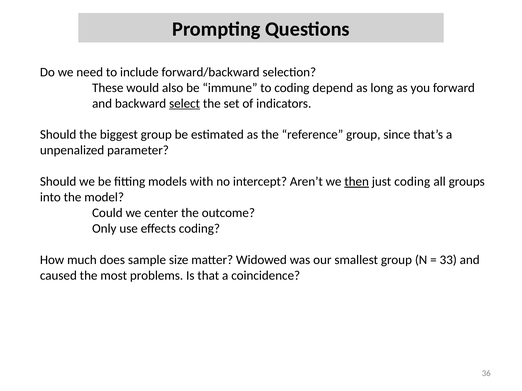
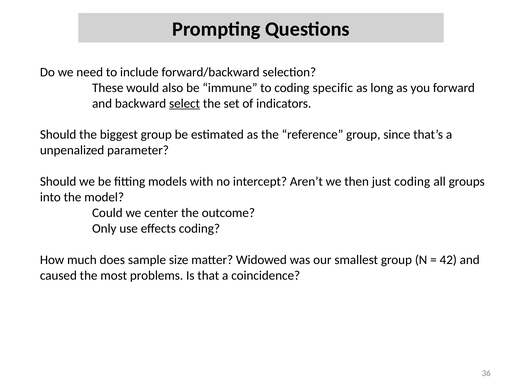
depend: depend -> specific
then underline: present -> none
33: 33 -> 42
